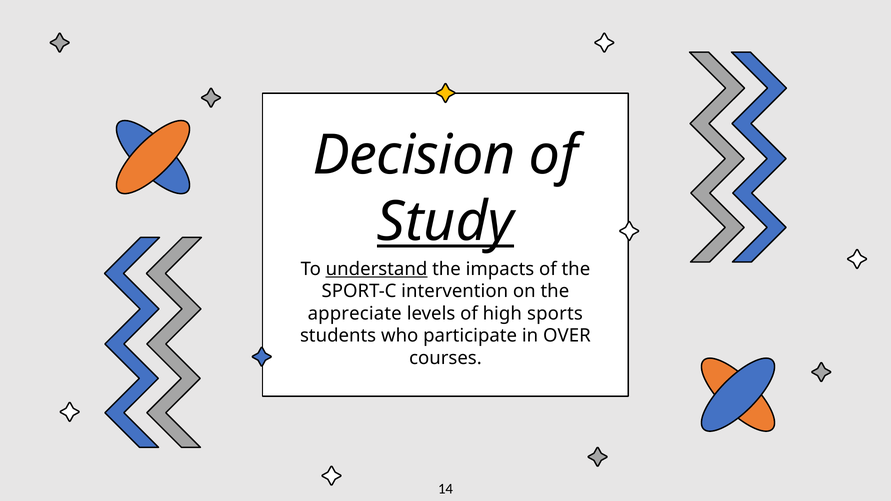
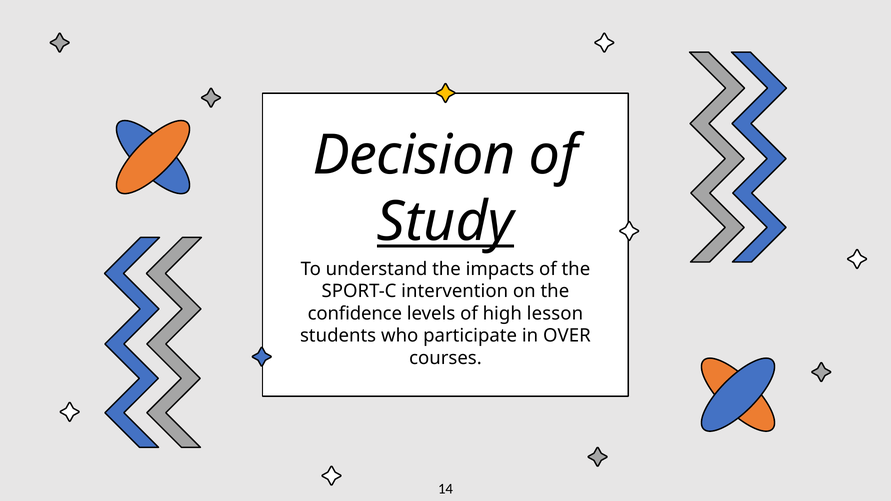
understand underline: present -> none
appreciate: appreciate -> confidence
sports: sports -> lesson
